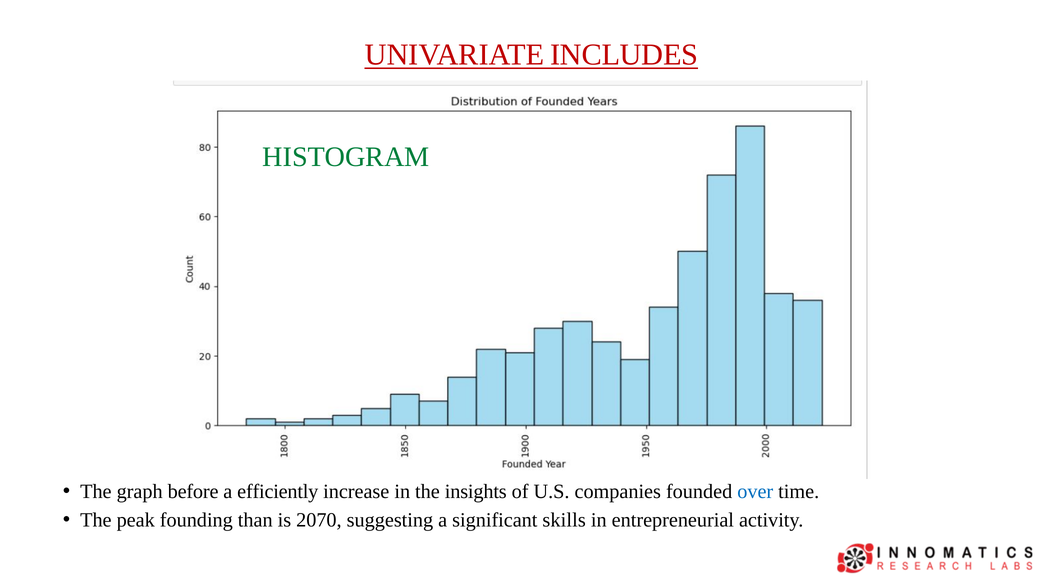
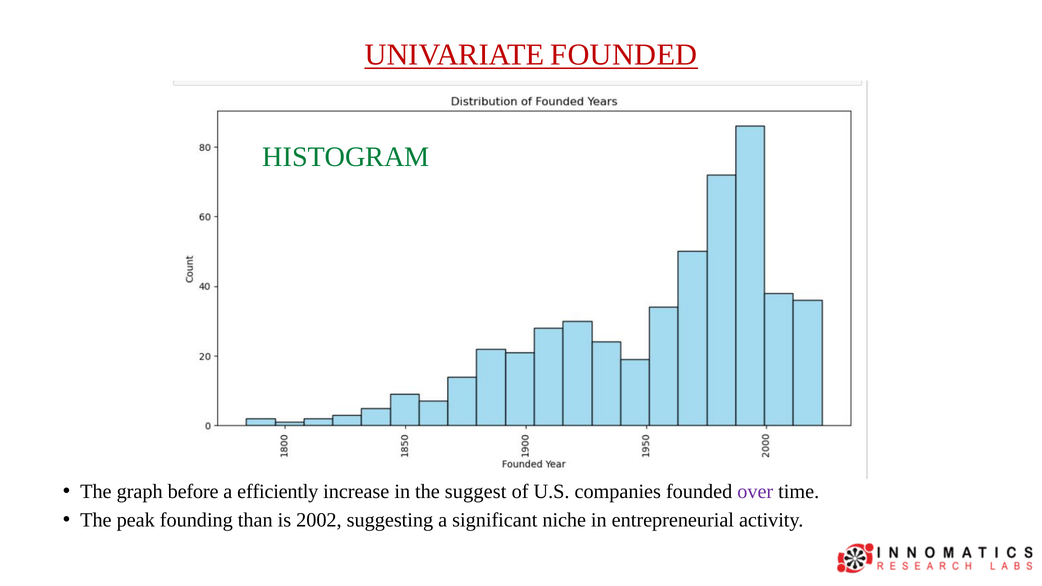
UNIVARIATE INCLUDES: INCLUDES -> FOUNDED
insights: insights -> suggest
over colour: blue -> purple
2070: 2070 -> 2002
skills: skills -> niche
